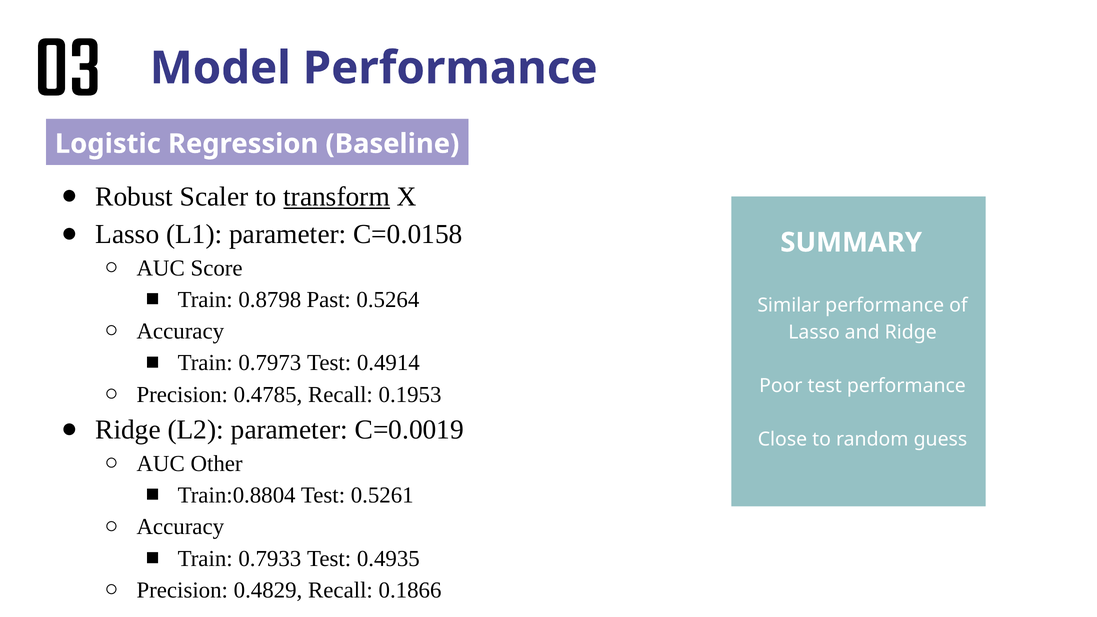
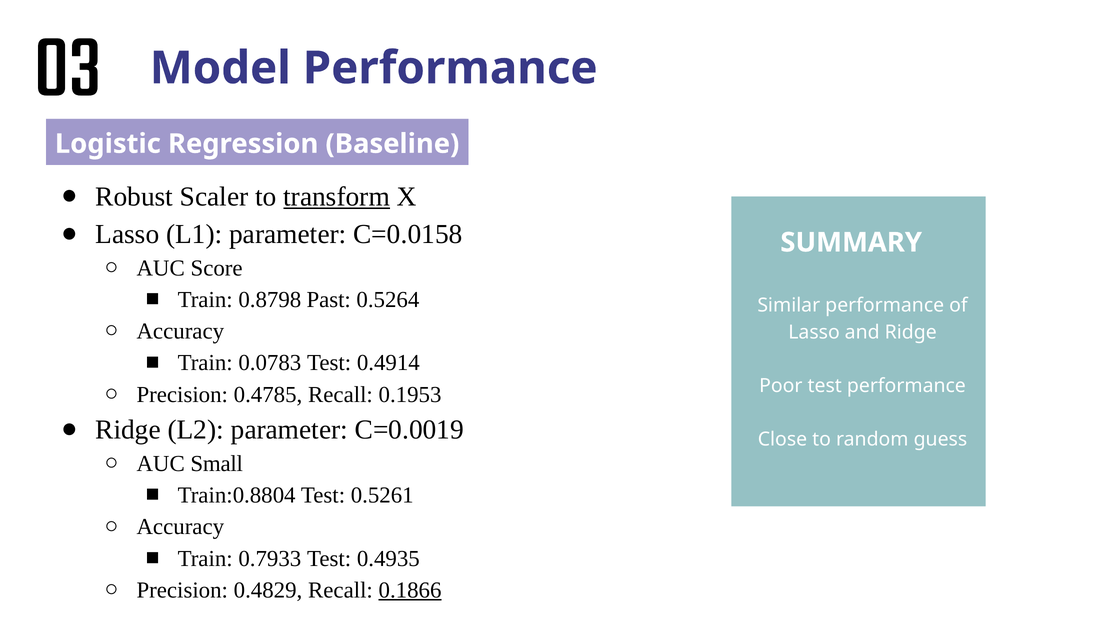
0.7973: 0.7973 -> 0.0783
Other: Other -> Small
0.1866 underline: none -> present
